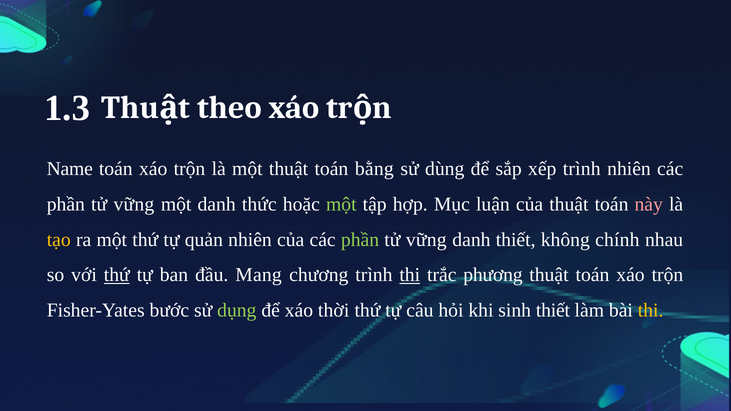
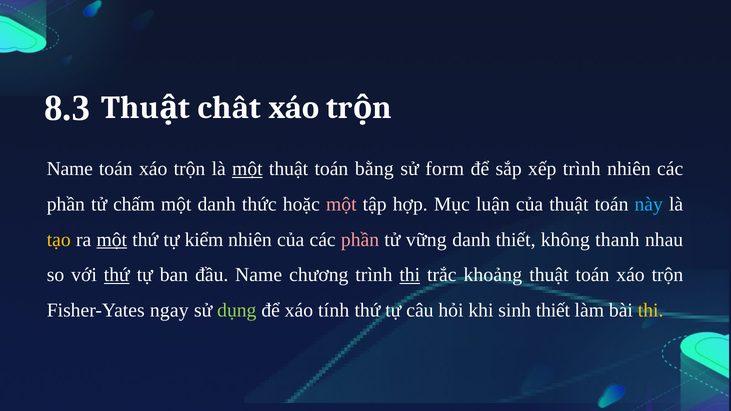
1.3: 1.3 -> 8.3
theo: theo -> chất
một at (247, 169) underline: none -> present
dùng: dùng -> form
vững at (134, 204): vững -> chấm
một at (341, 204) colour: light green -> pink
này colour: pink -> light blue
một at (112, 240) underline: none -> present
quản: quản -> kiểm
phần at (360, 240) colour: light green -> pink
chính: chính -> thanh
đầu Mang: Mang -> Name
phương: phương -> khoảng
bước: bước -> ngay
thời: thời -> tính
